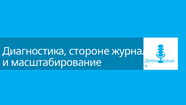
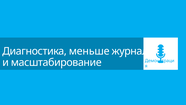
стороне: стороне -> меньше
